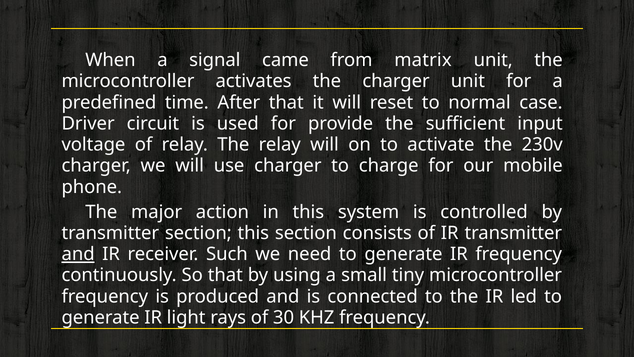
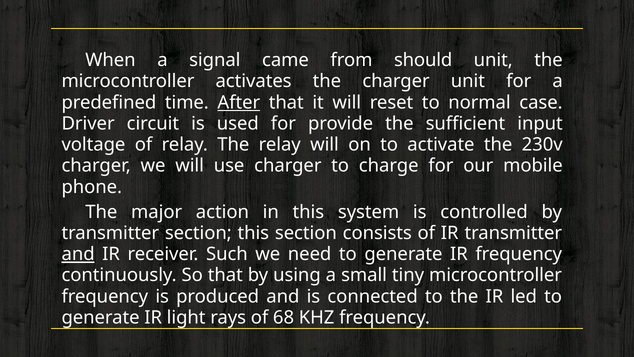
matrix: matrix -> should
After underline: none -> present
30: 30 -> 68
